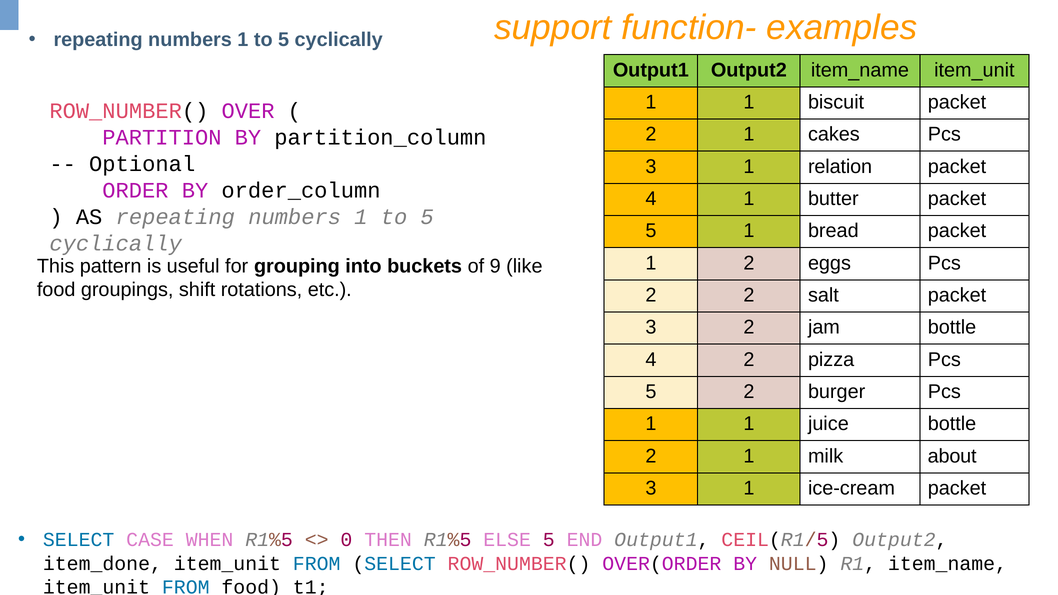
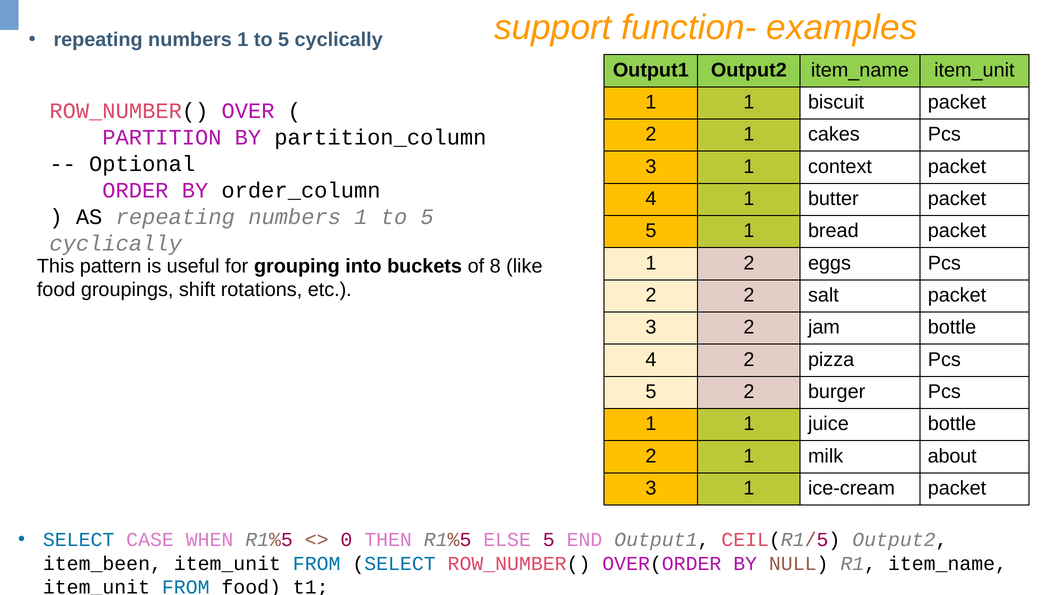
relation: relation -> context
9: 9 -> 8
item_done: item_done -> item_been
